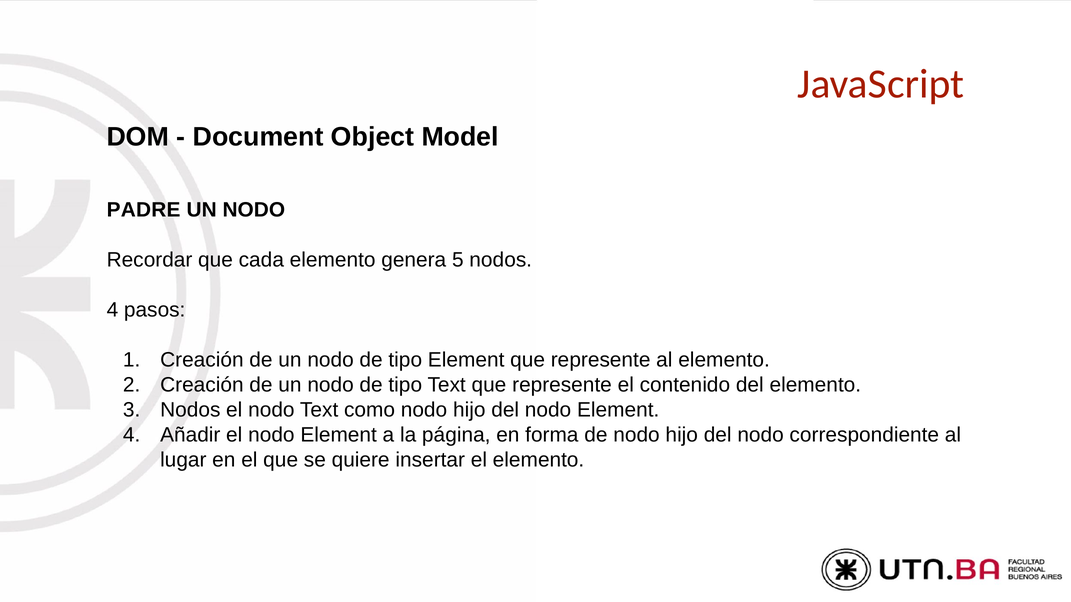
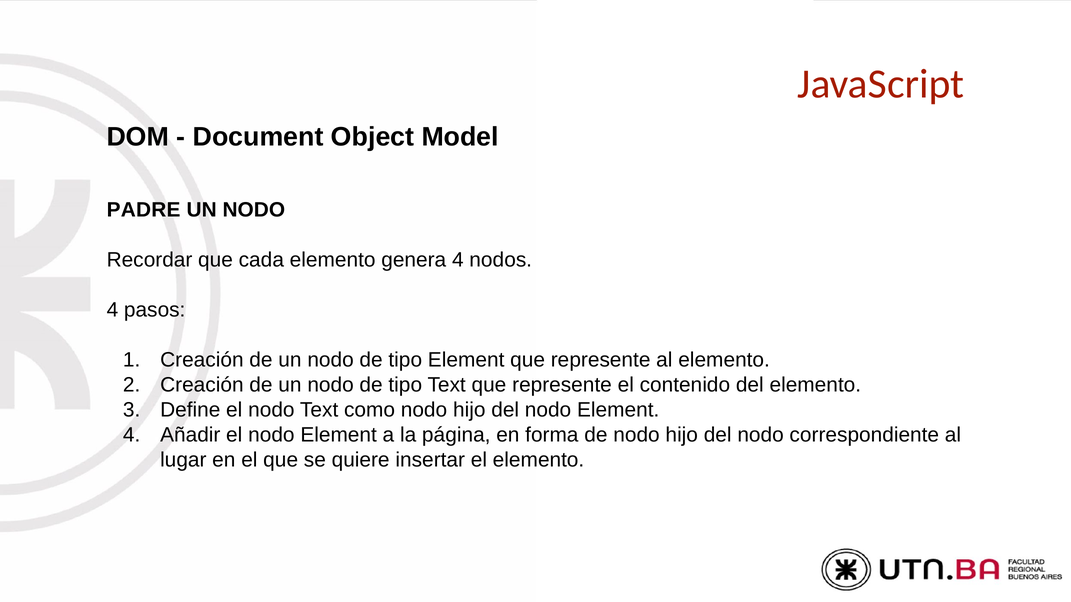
genera 5: 5 -> 4
Nodos at (190, 410): Nodos -> Define
